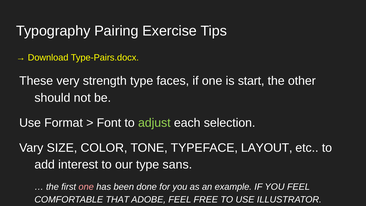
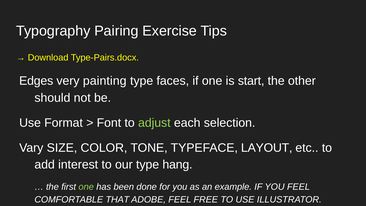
These: These -> Edges
strength: strength -> painting
sans: sans -> hang
one at (86, 187) colour: pink -> light green
